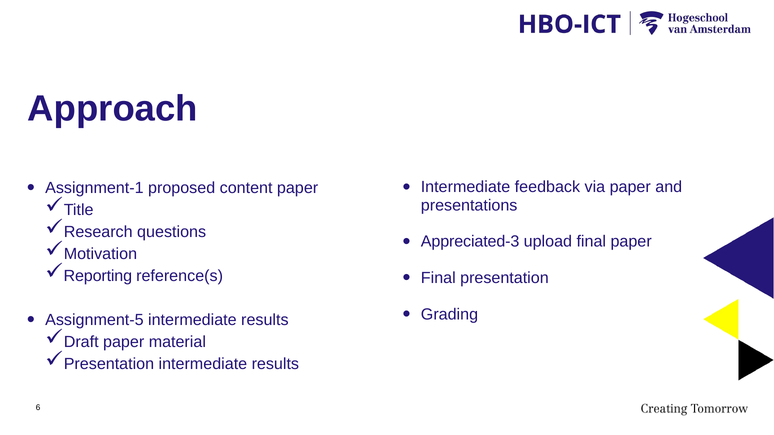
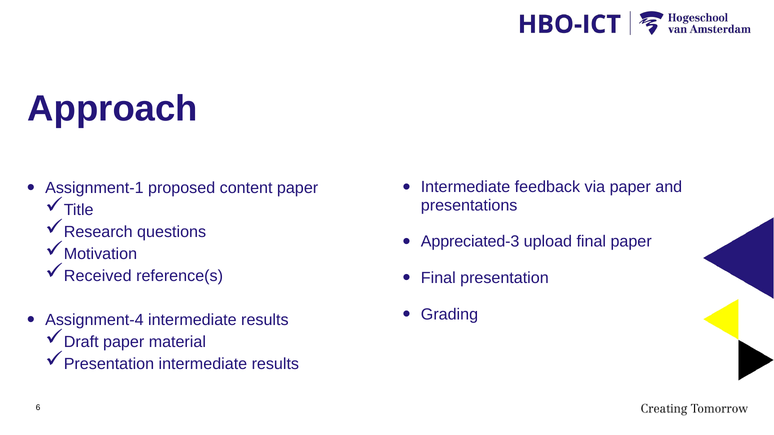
Reporting: Reporting -> Received
Assignment-5: Assignment-5 -> Assignment-4
